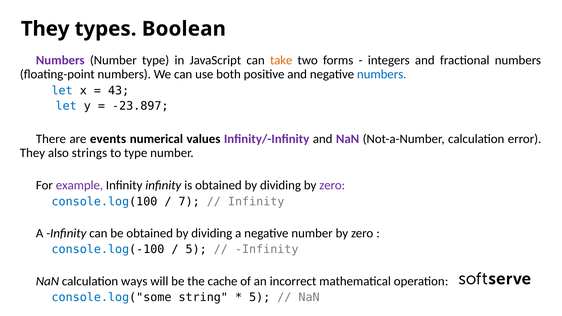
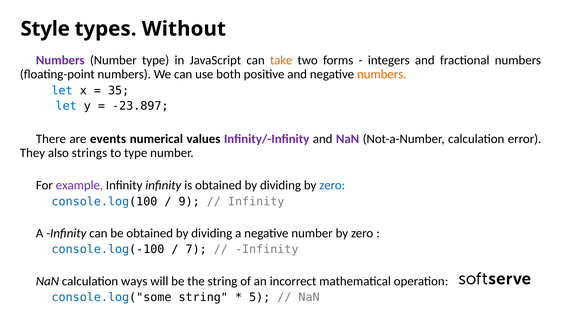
They at (45, 29): They -> Style
Boolean: Boolean -> Without
numbers at (382, 74) colour: blue -> orange
43: 43 -> 35
zero at (332, 185) colour: purple -> blue
7: 7 -> 9
5 at (196, 250): 5 -> 7
the cache: cache -> string
